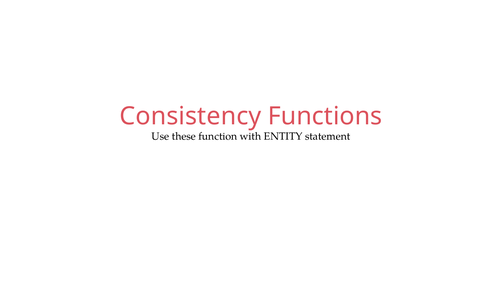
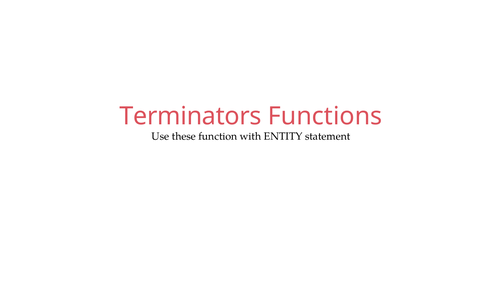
Consistency: Consistency -> Terminators
